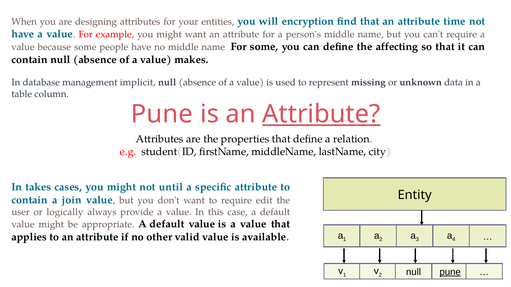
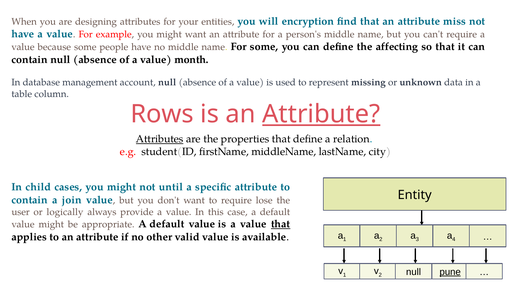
time: time -> miss
makes: makes -> month
implicit: implicit -> account
Pune at (162, 114): Pune -> Rows
Attributes at (160, 139) underline: none -> present
takes: takes -> child
edit: edit -> lose
that at (281, 224) underline: none -> present
